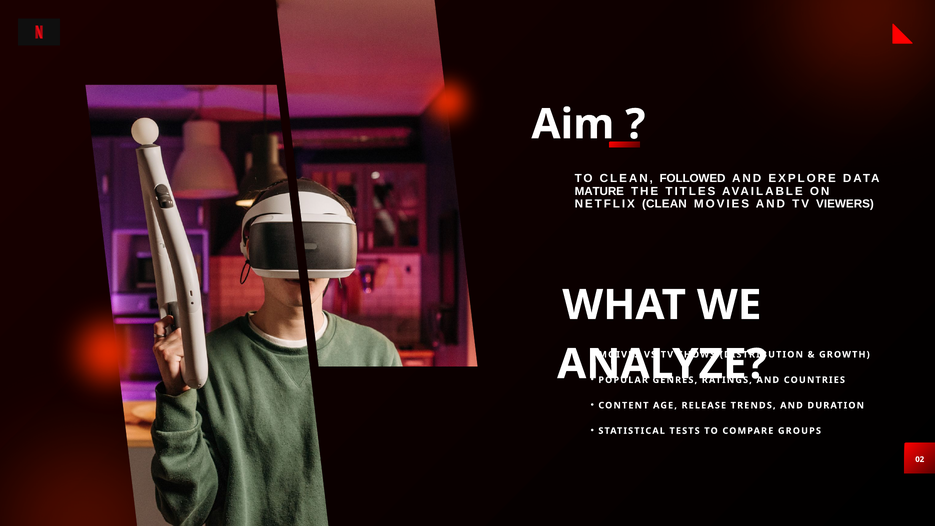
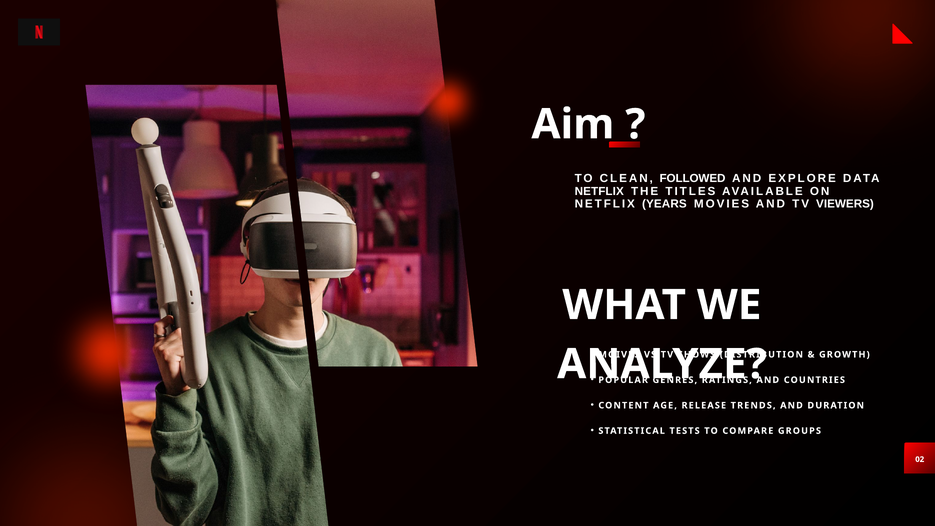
MATURE at (599, 191): MATURE -> NETFLIX
NETFLIX CLEAN: CLEAN -> YEARS
